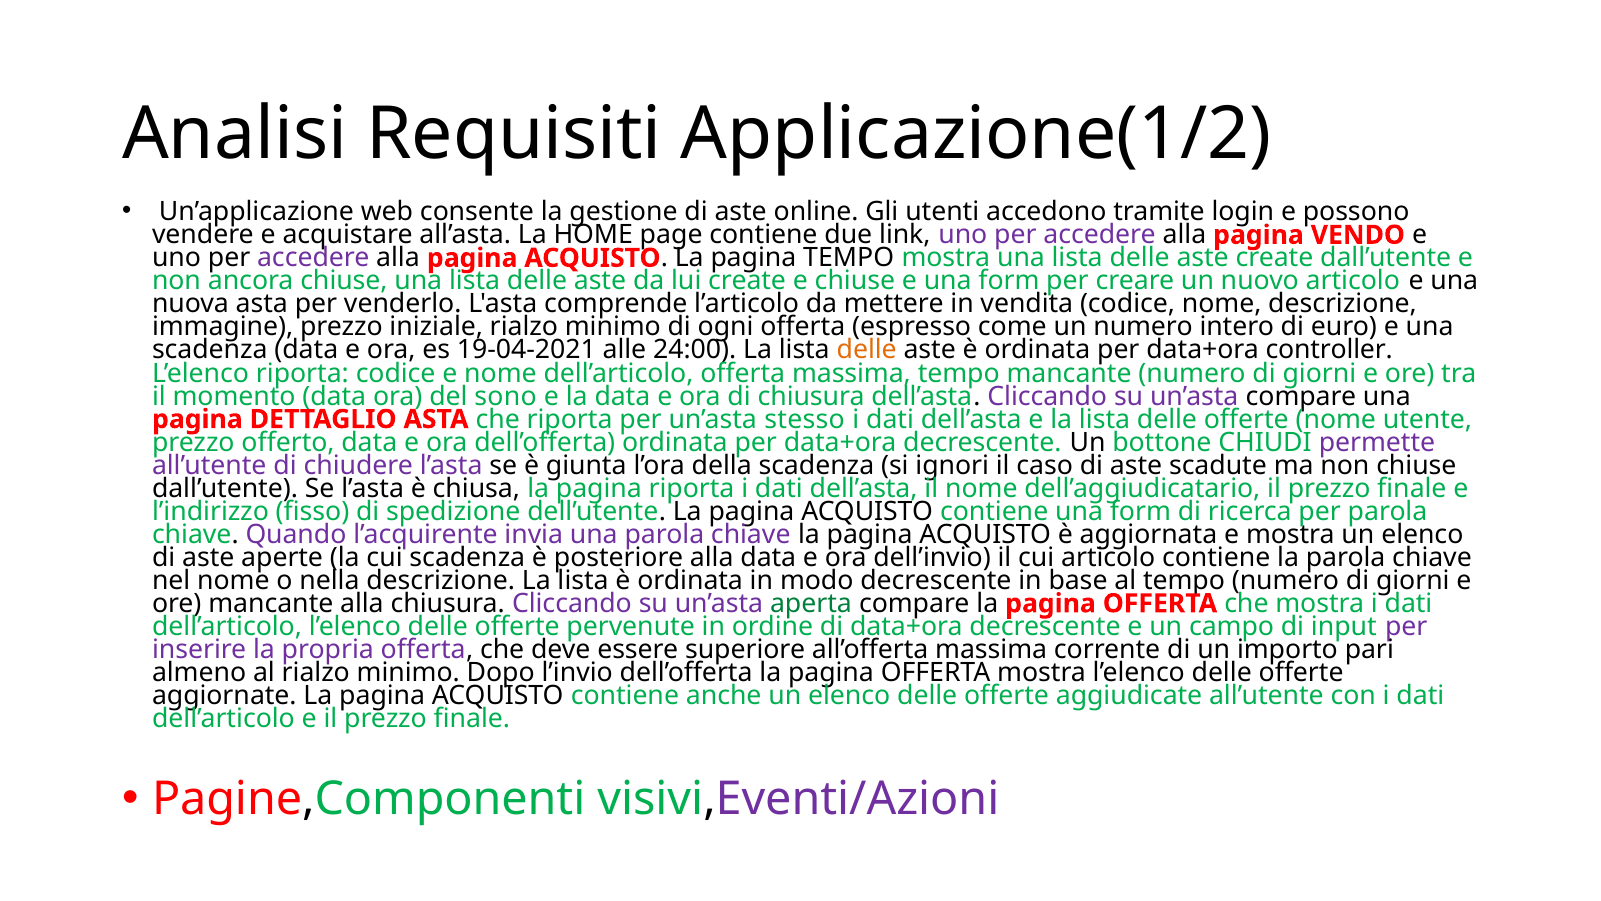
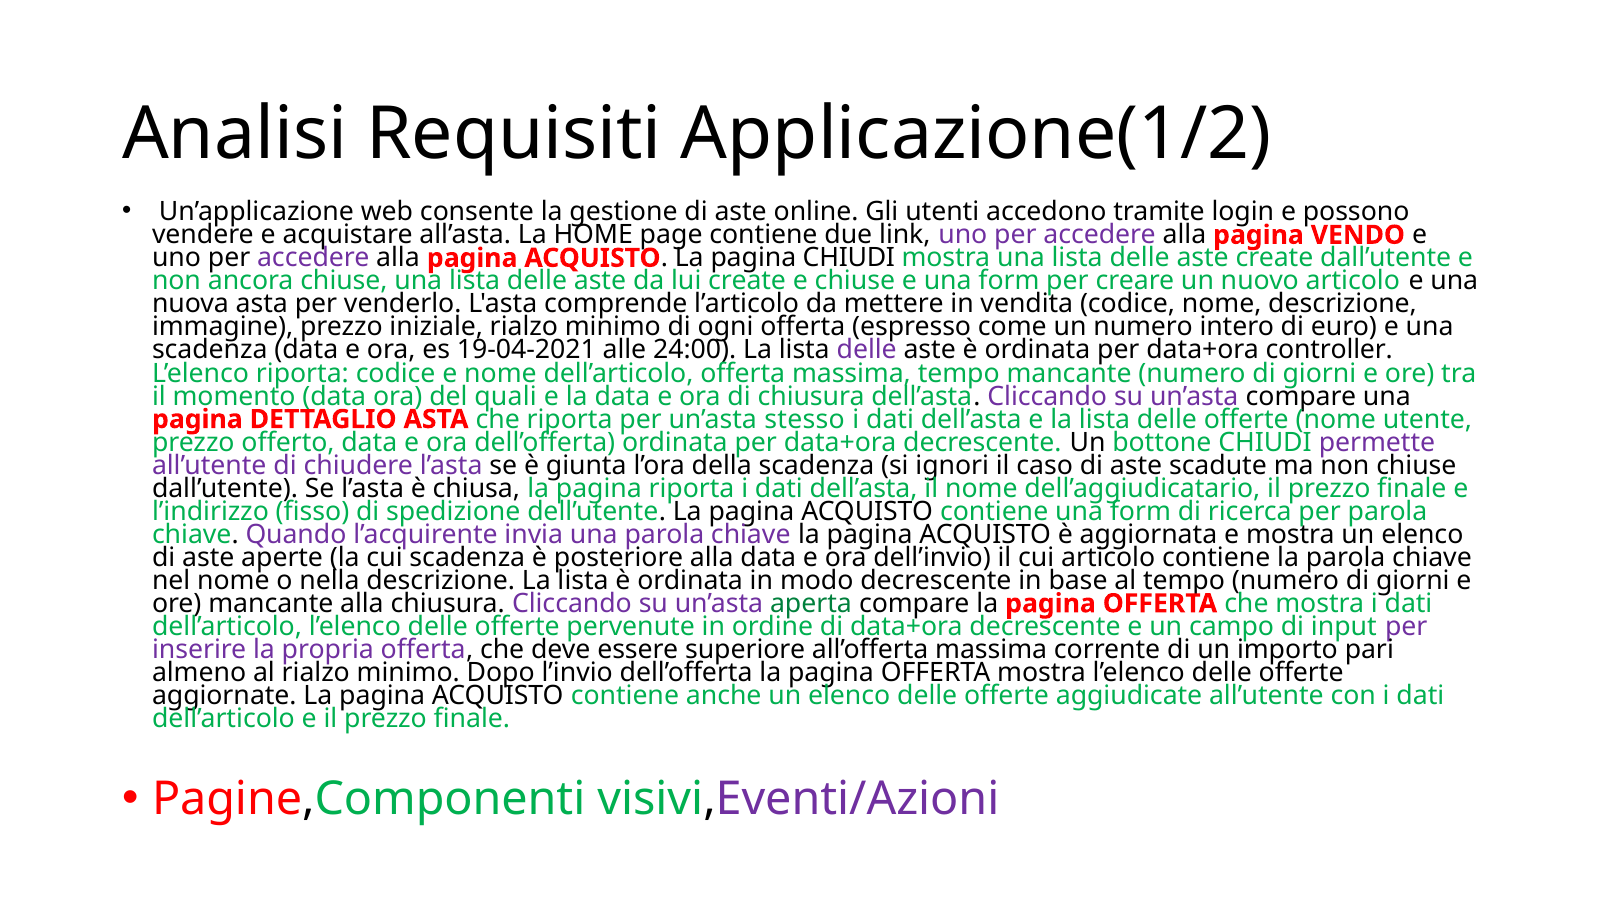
pagina TEMPO: TEMPO -> CHIUDI
delle at (867, 350) colour: orange -> purple
sono: sono -> quali
